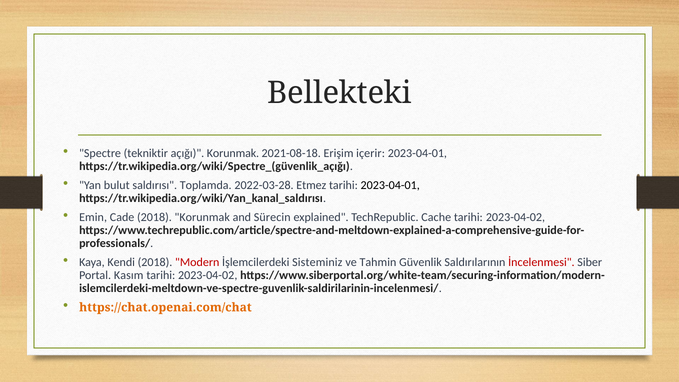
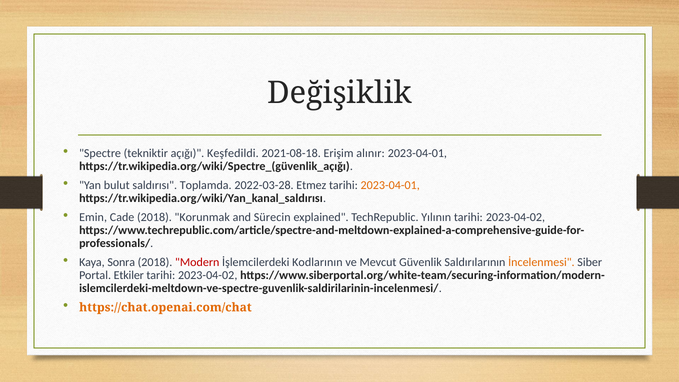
Bellekteki: Bellekteki -> Değişiklik
açığı Korunmak: Korunmak -> Keşfedildi
içerir: içerir -> alınır
2023-04-01 at (390, 185) colour: black -> orange
Cache: Cache -> Yılının
Kendi: Kendi -> Sonra
Sisteminiz: Sisteminiz -> Kodlarının
Tahmin: Tahmin -> Mevcut
İncelenmesi colour: red -> orange
Kasım: Kasım -> Etkiler
